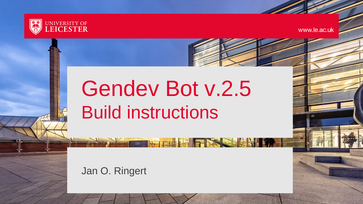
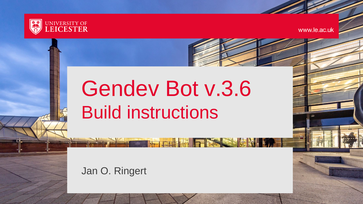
v.2.5: v.2.5 -> v.3.6
